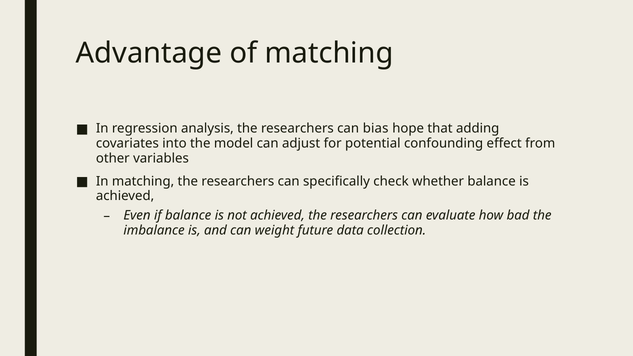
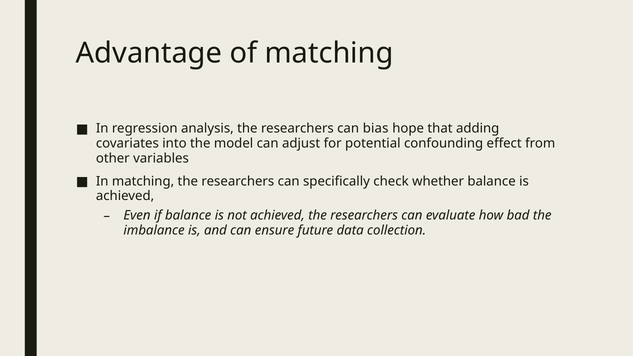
weight: weight -> ensure
